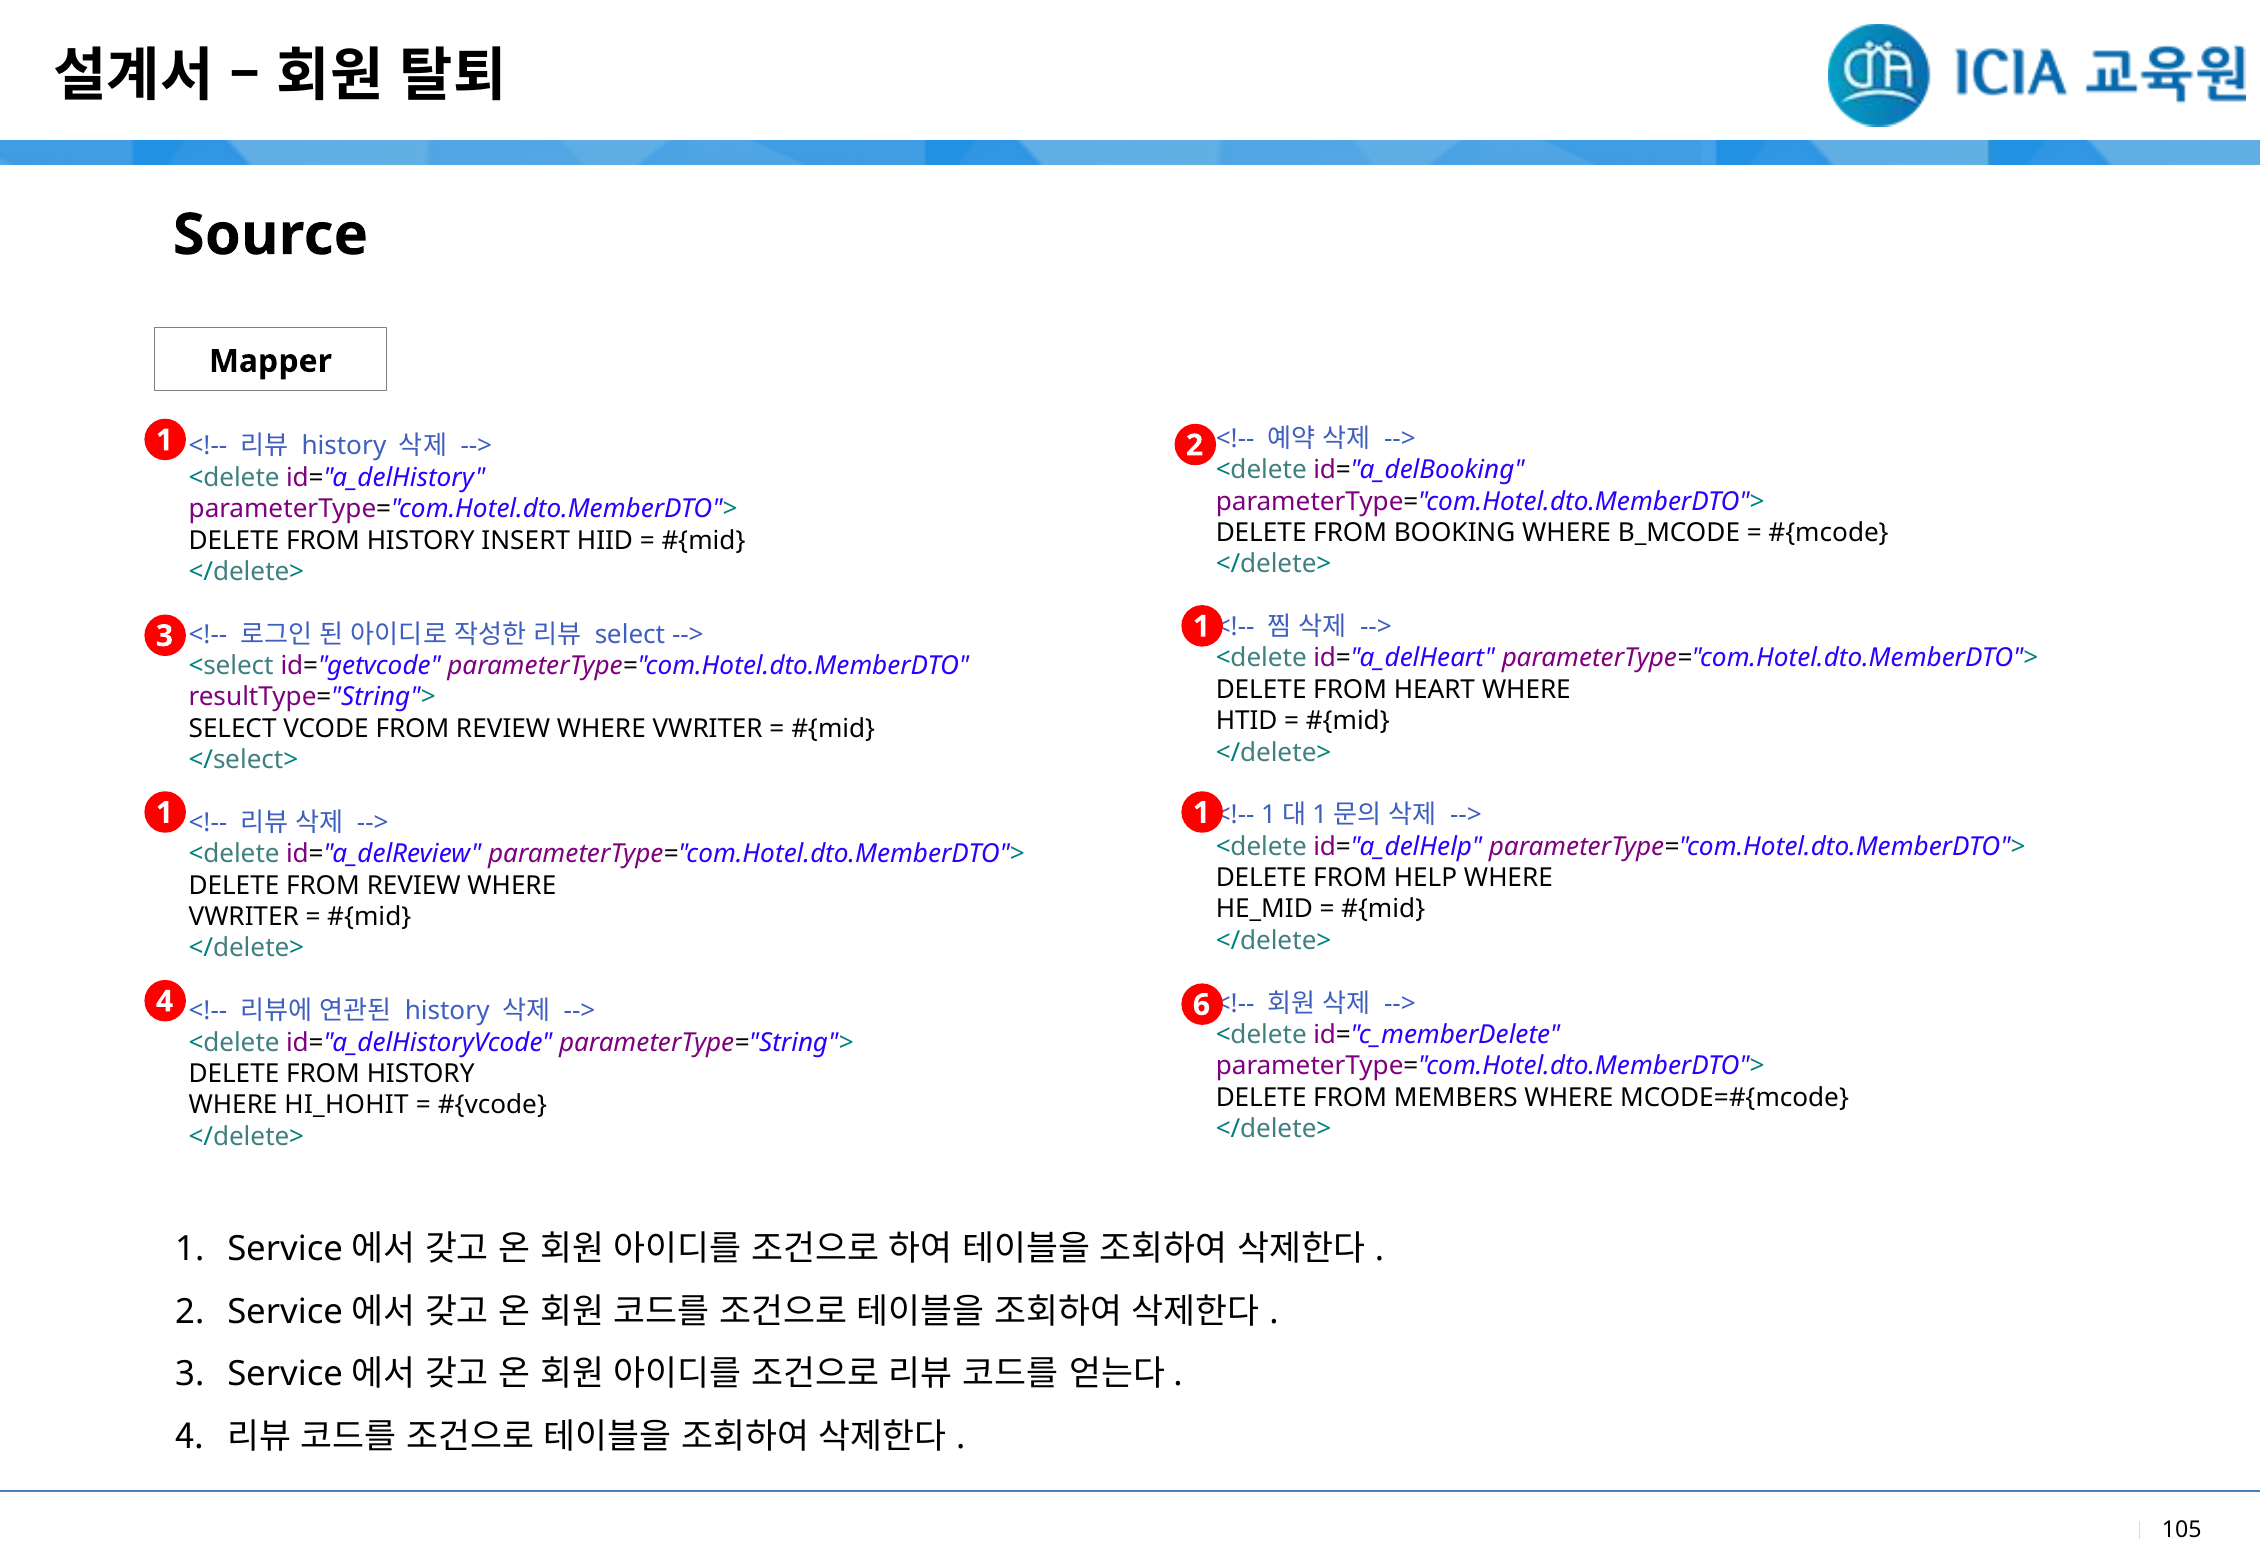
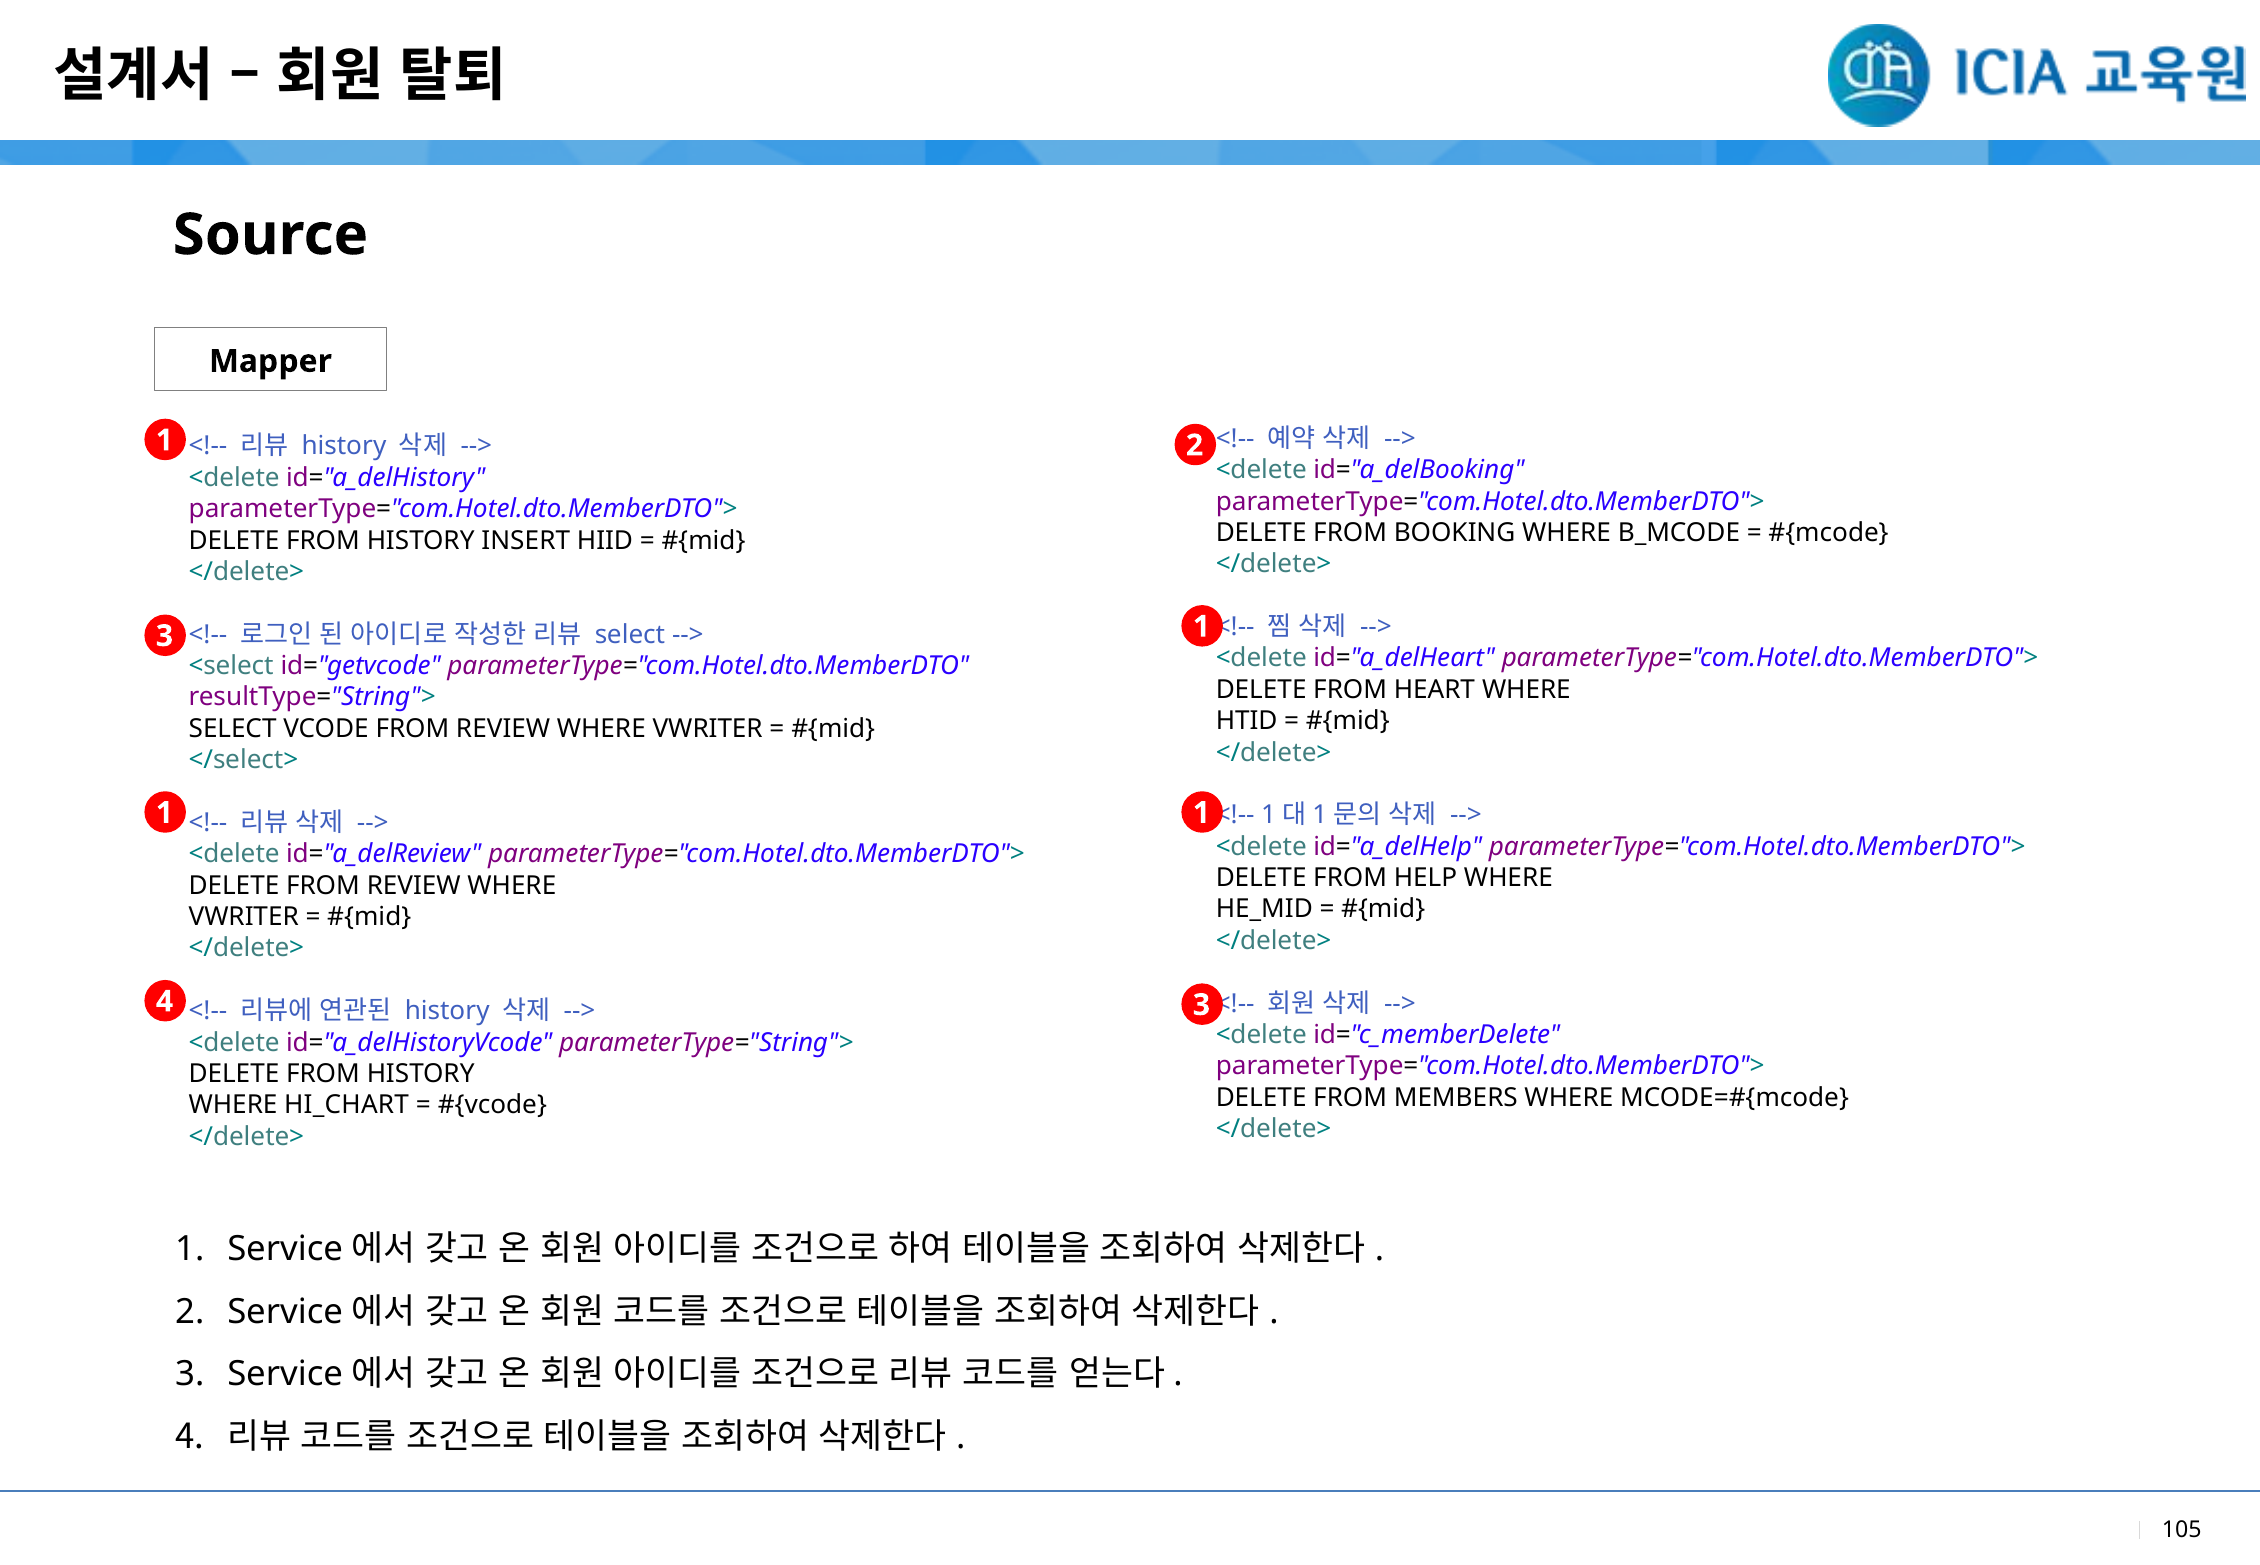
4 6: 6 -> 3
HI_HOHIT: HI_HOHIT -> HI_CHART
